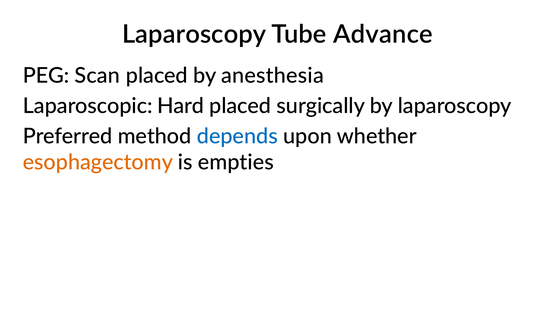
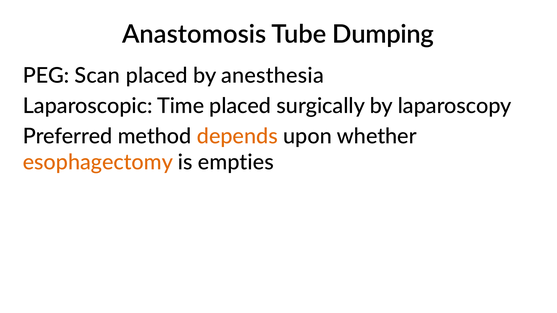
Laparoscopy at (194, 34): Laparoscopy -> Anastomosis
Advance: Advance -> Dumping
Hard: Hard -> Time
depends colour: blue -> orange
